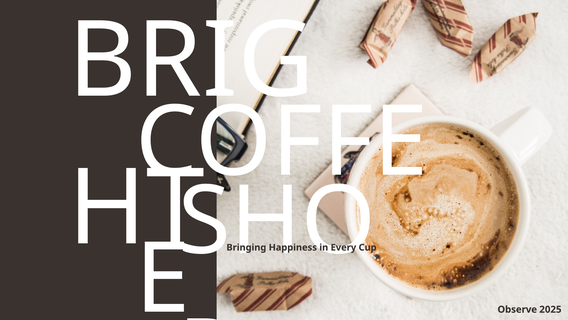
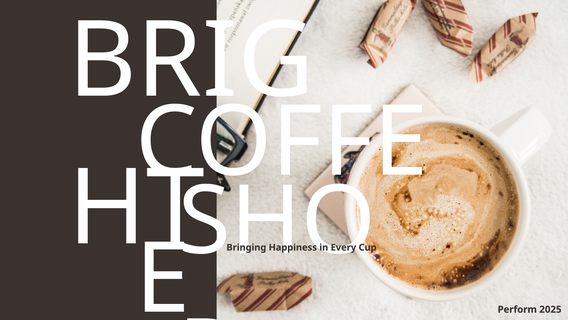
Observe: Observe -> Perform
